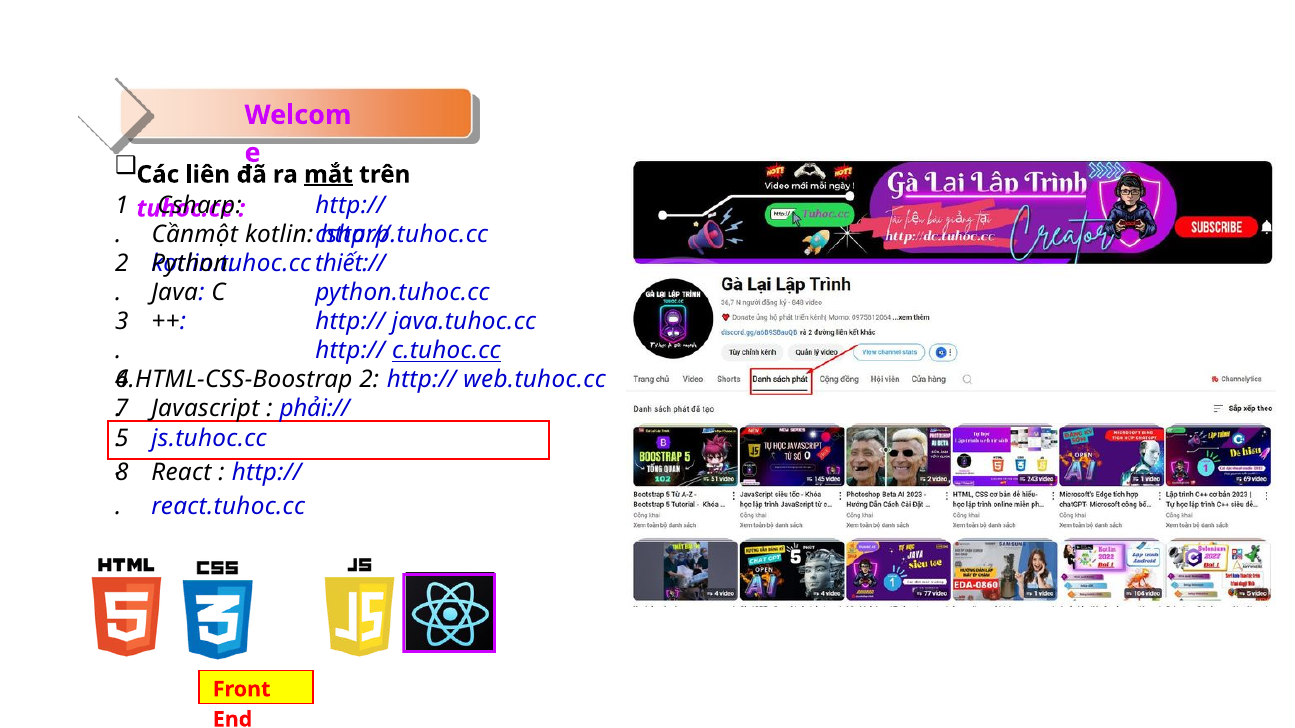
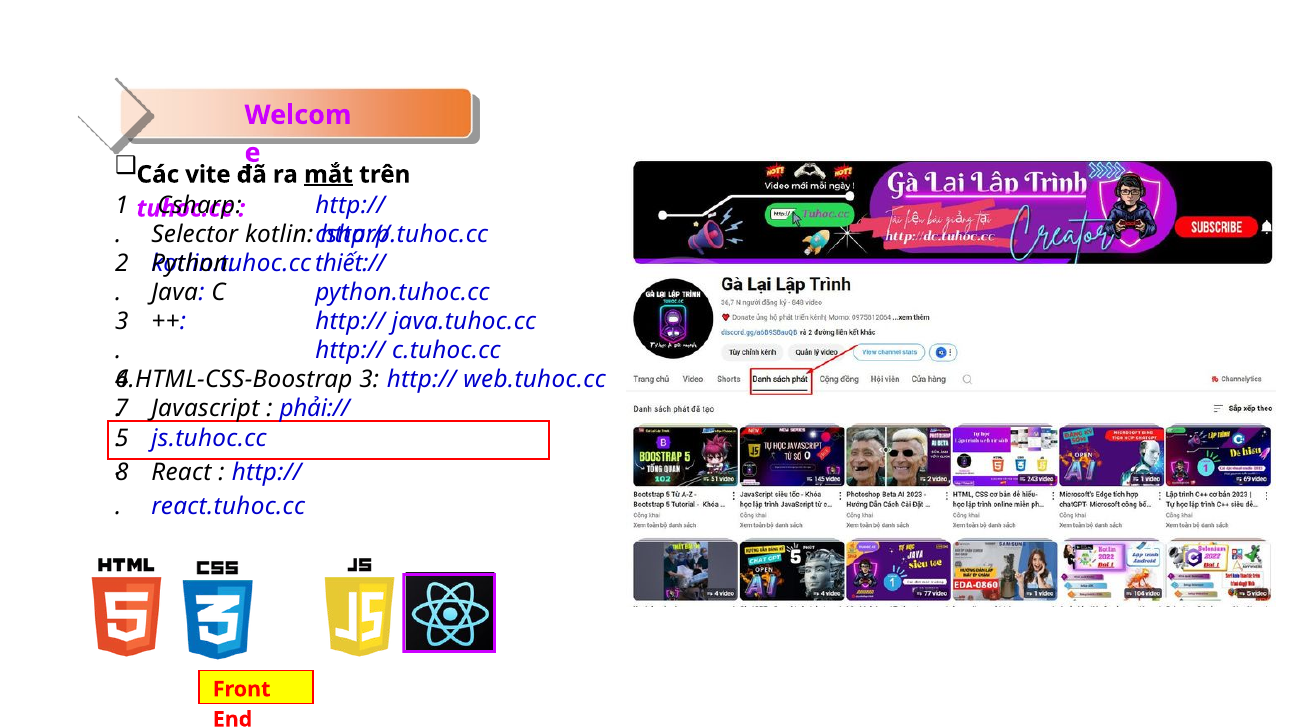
liên: liên -> vite
Cầnmột: Cầnmột -> Selector
c.tuhoc.cc underline: present -> none
2 at (369, 380): 2 -> 3
